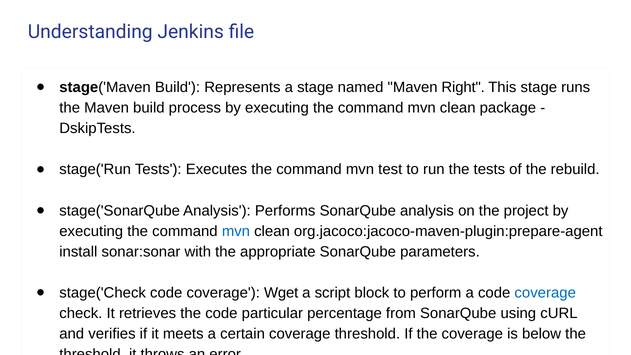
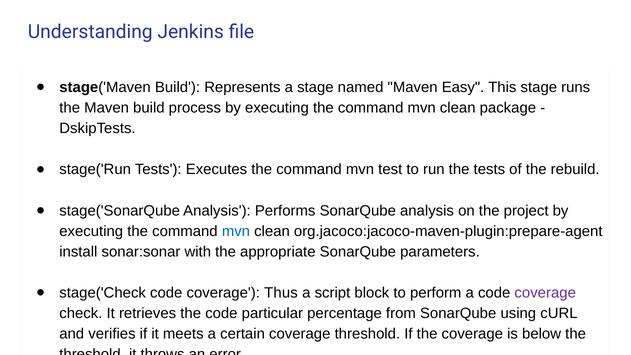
Right: Right -> Easy
Wget: Wget -> Thus
coverage at (545, 293) colour: blue -> purple
